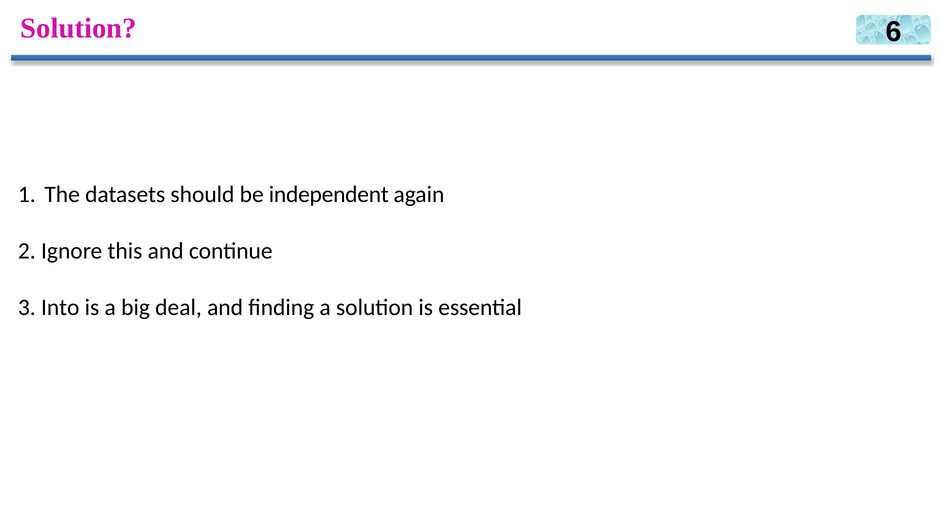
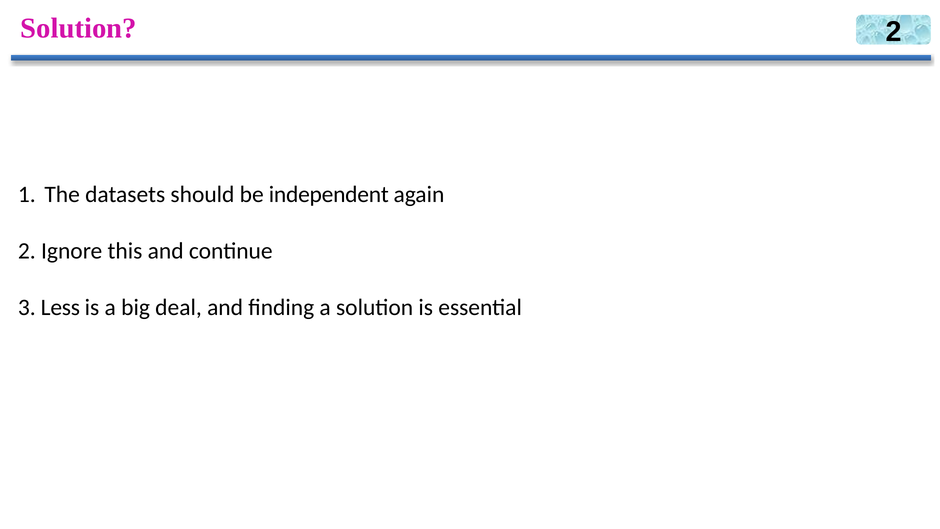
Solution 6: 6 -> 2
Into: Into -> Less
